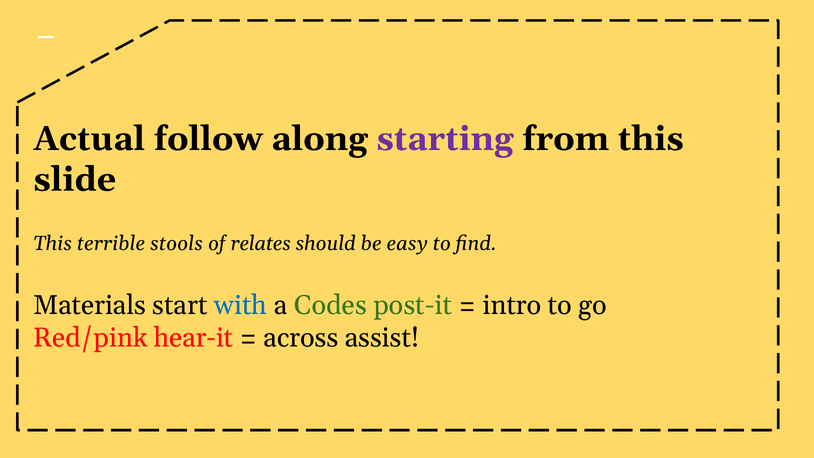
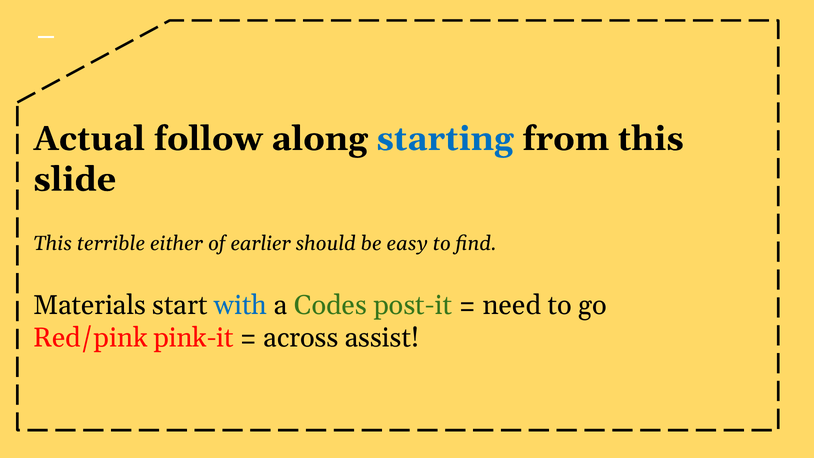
starting colour: purple -> blue
stools: stools -> either
relates: relates -> earlier
intro: intro -> need
hear-it: hear-it -> pink-it
